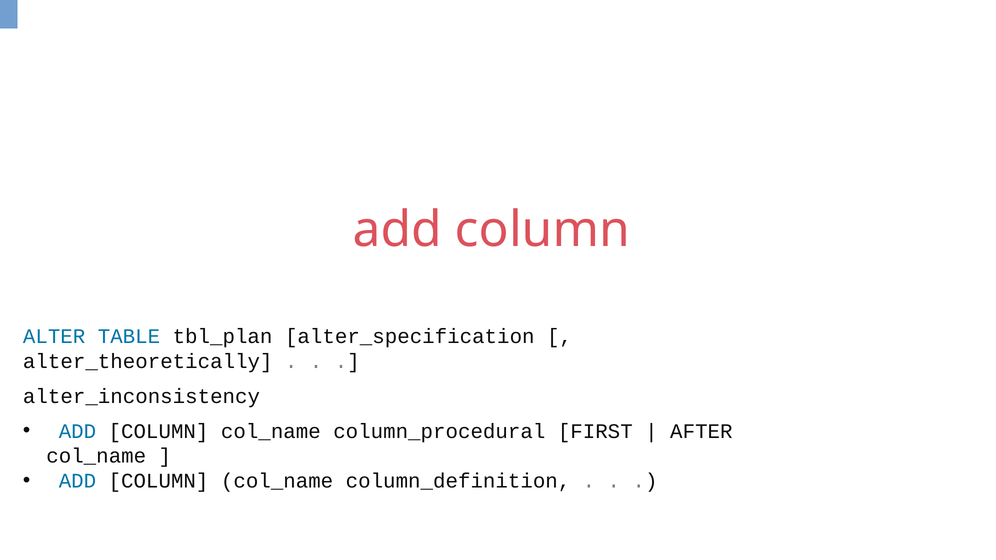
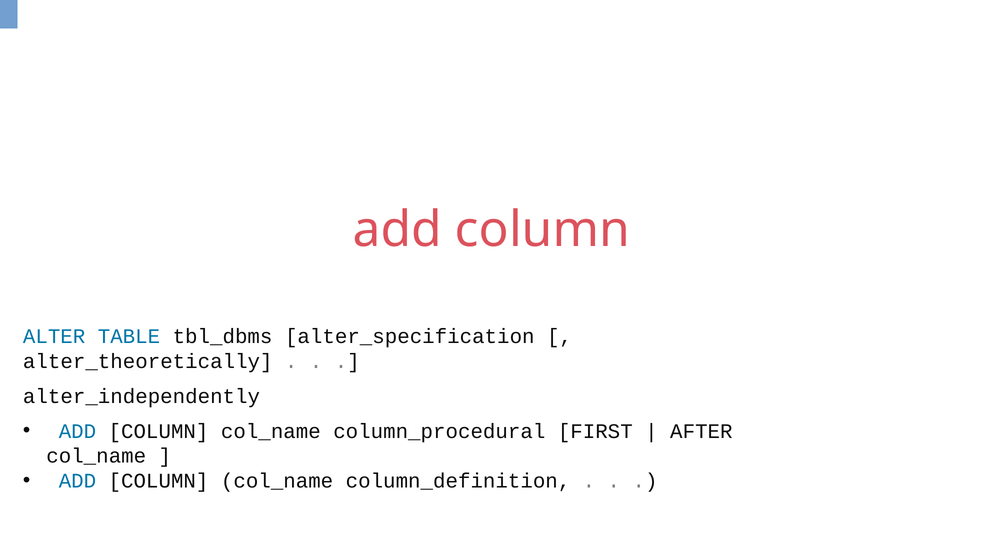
tbl_plan: tbl_plan -> tbl_dbms
alter_inconsistency: alter_inconsistency -> alter_independently
